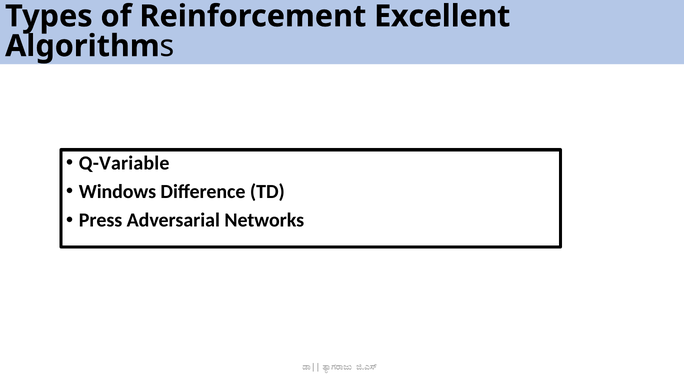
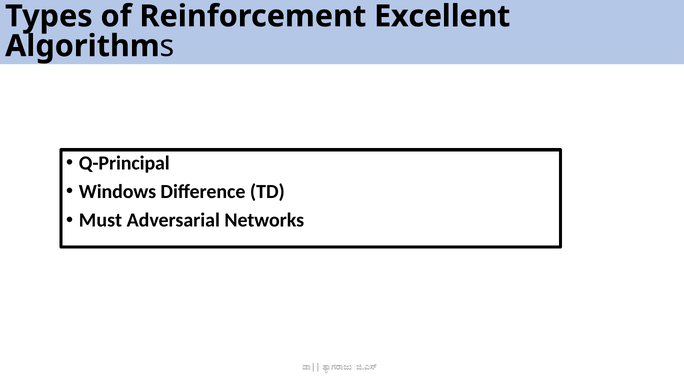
Q-Variable: Q-Variable -> Q-Principal
Press: Press -> Must
